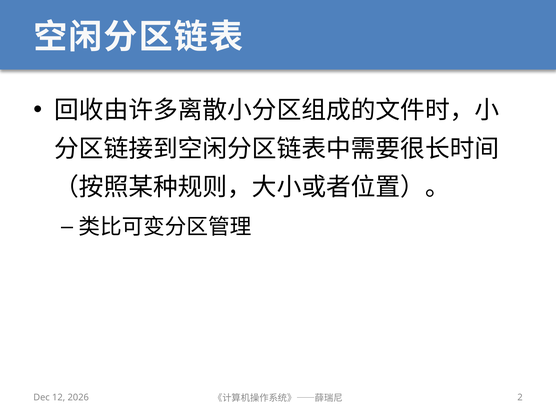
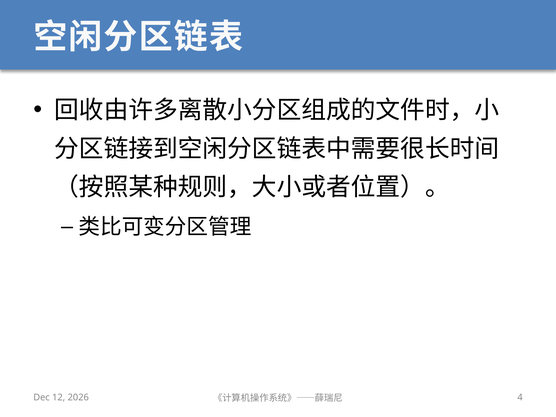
2: 2 -> 4
